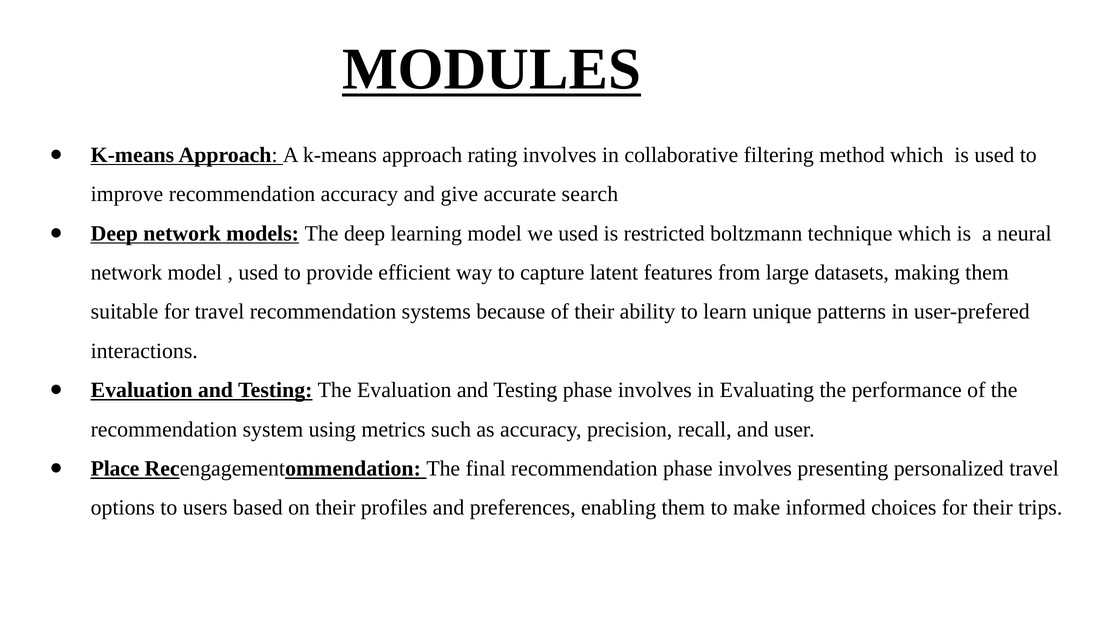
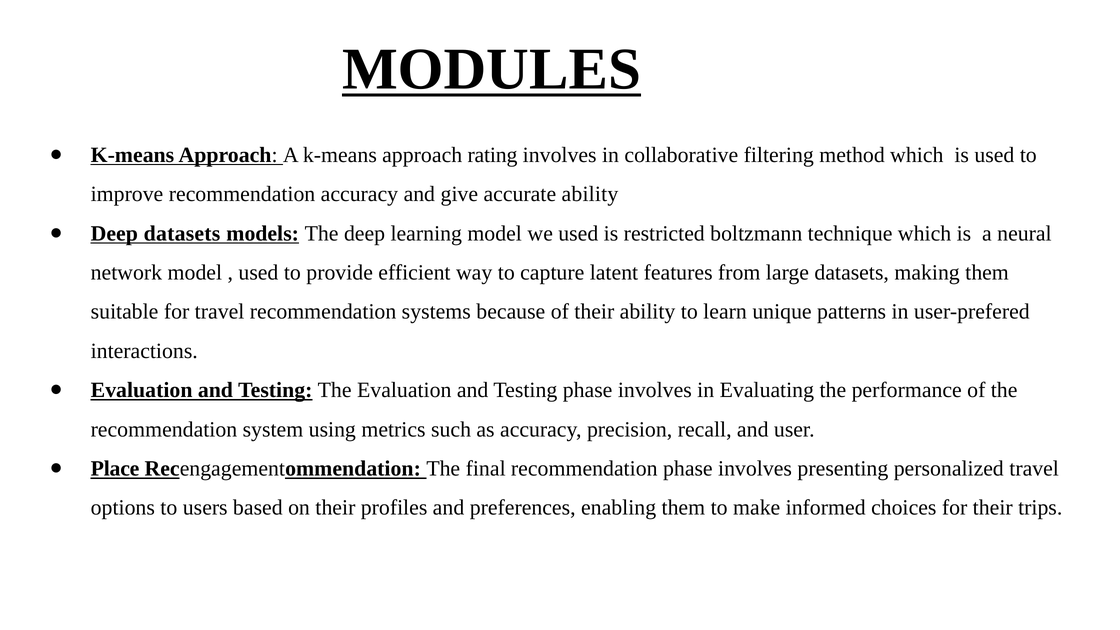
accurate search: search -> ability
Deep network: network -> datasets
